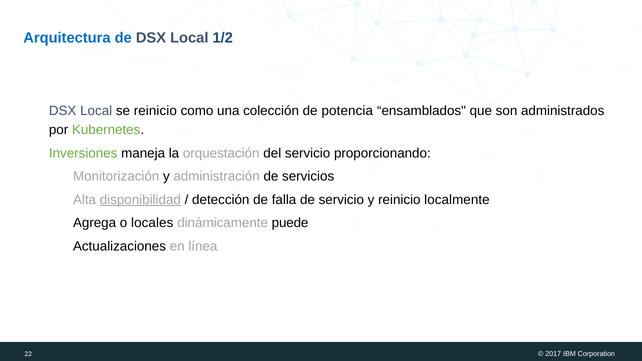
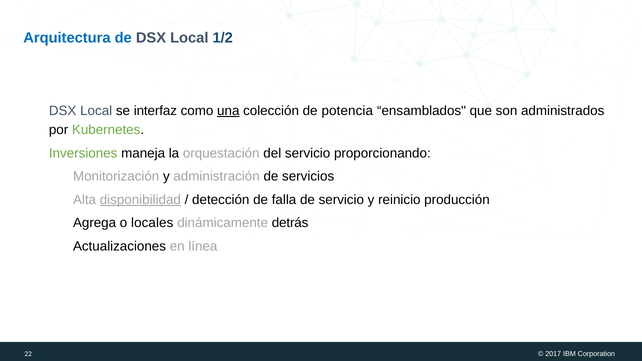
se reinicio: reinicio -> interfaz
una underline: none -> present
localmente: localmente -> producción
puede: puede -> detrás
